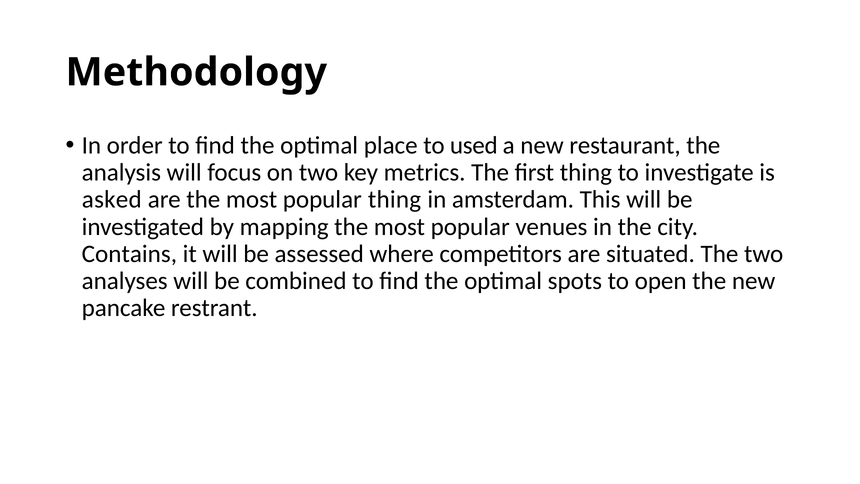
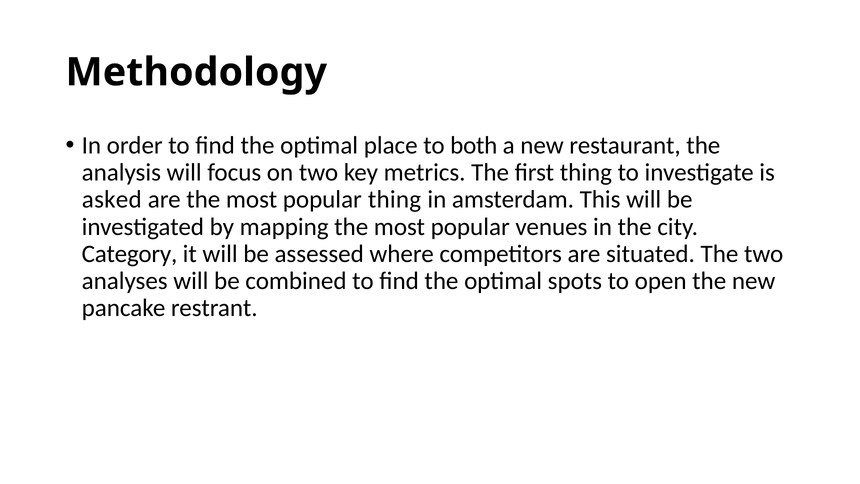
used: used -> both
Contains: Contains -> Category
